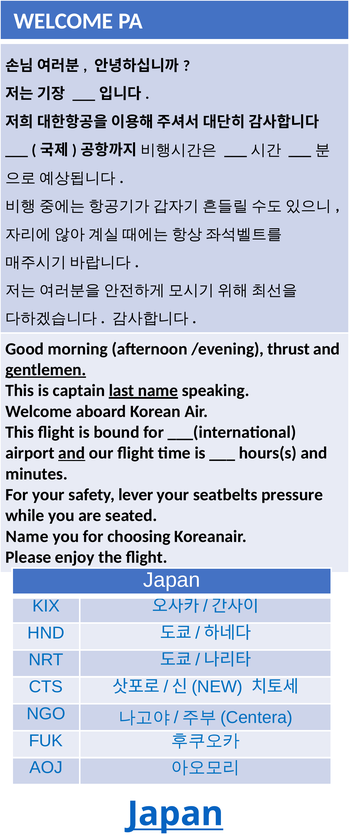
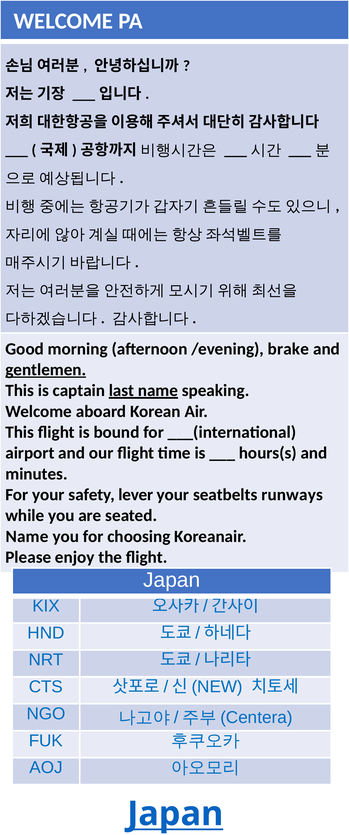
thrust: thrust -> brake
and at (72, 453) underline: present -> none
pressure: pressure -> runways
